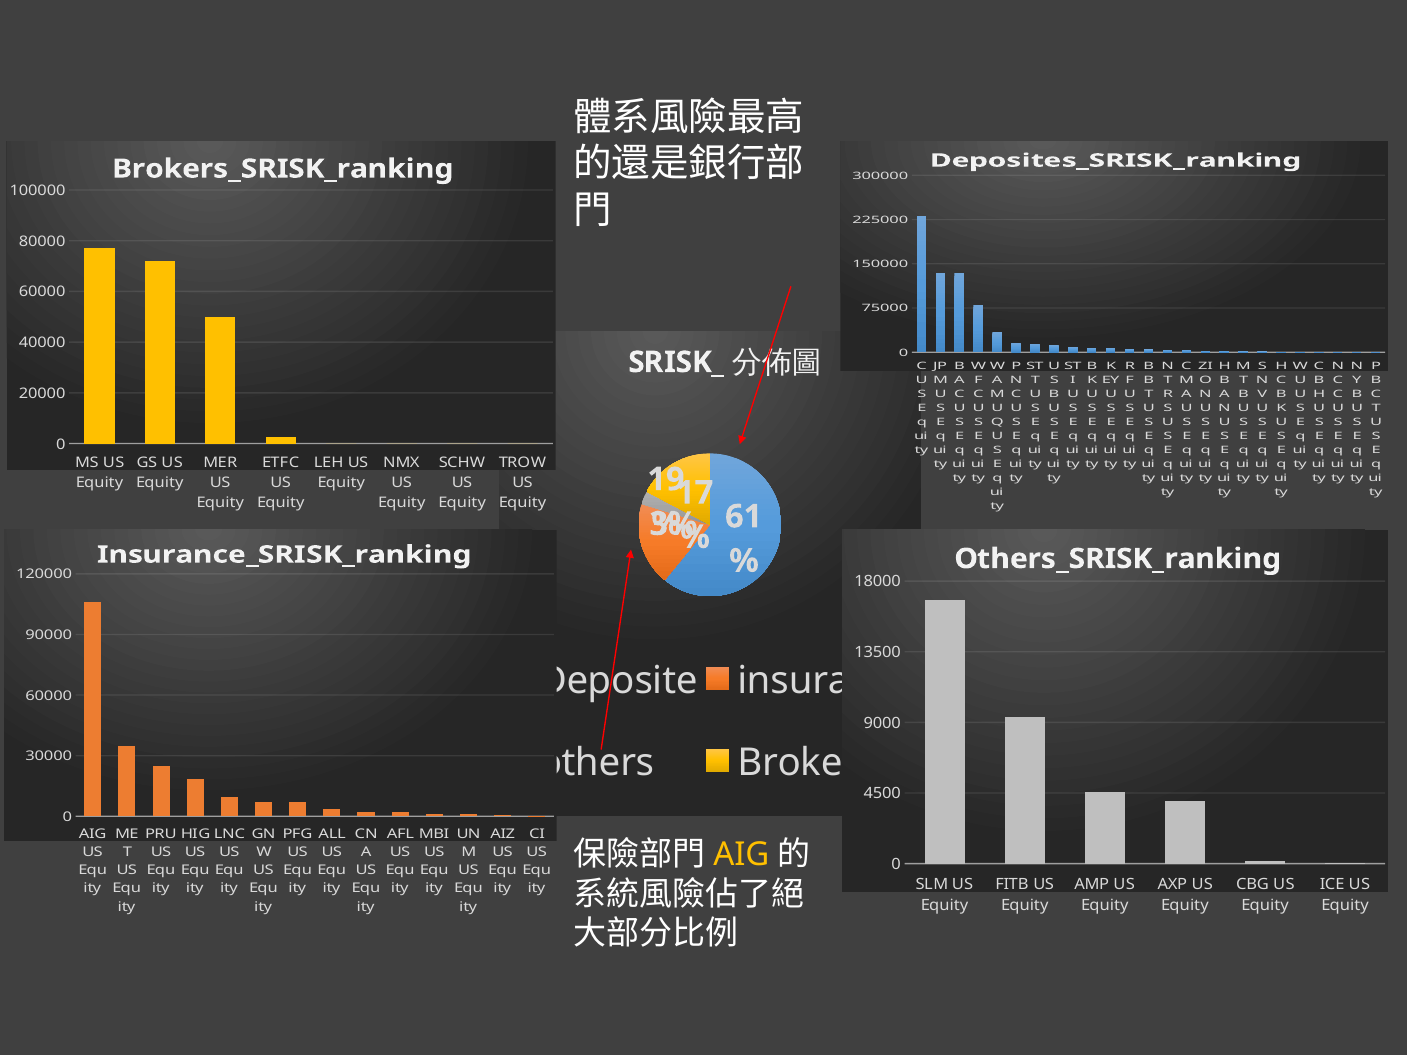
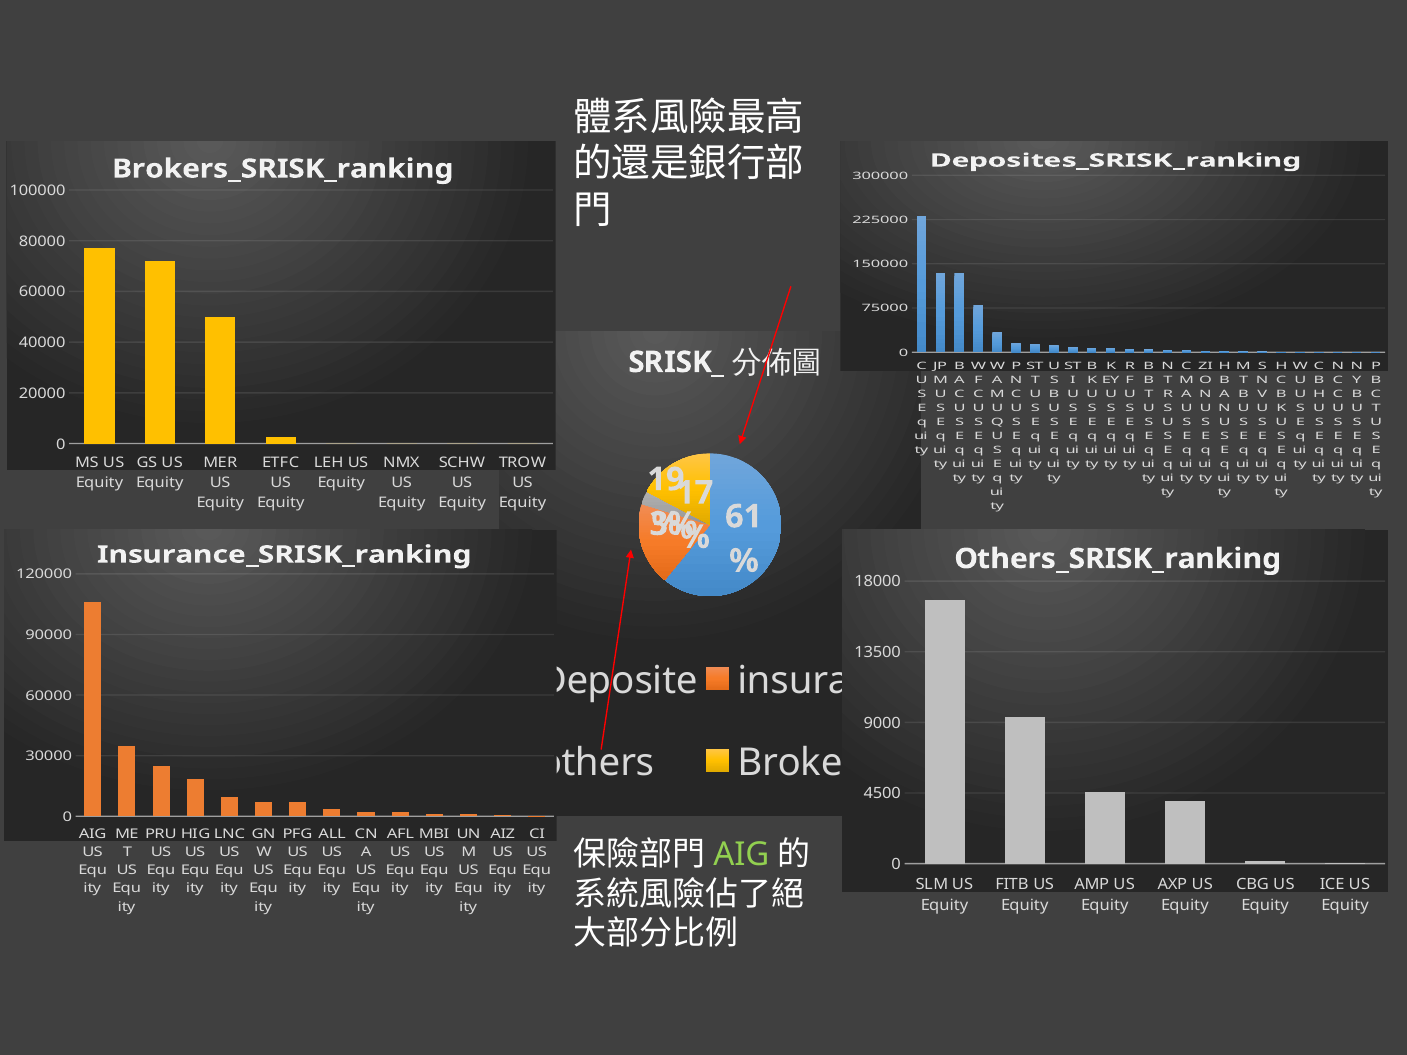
AIG at (741, 855) colour: yellow -> light green
